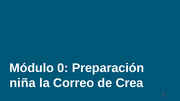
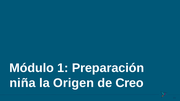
0: 0 -> 1
Correo: Correo -> Origen
Crea: Crea -> Creo
